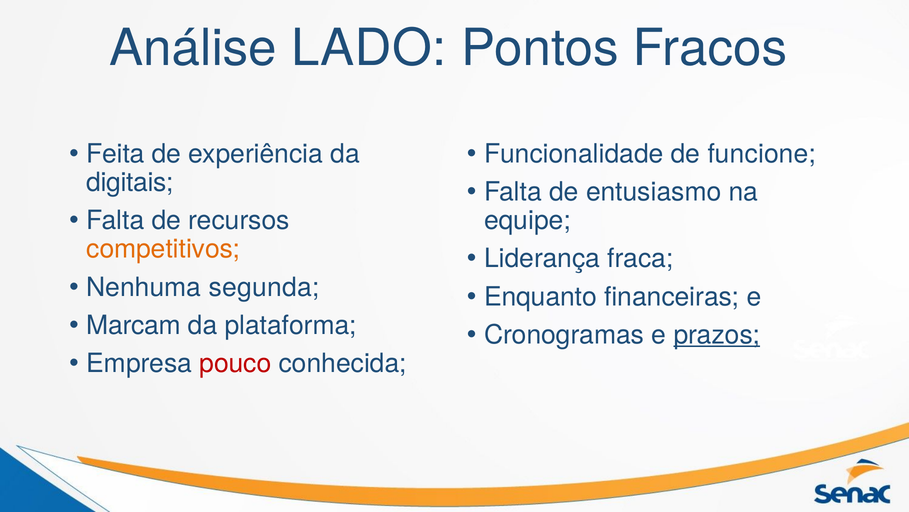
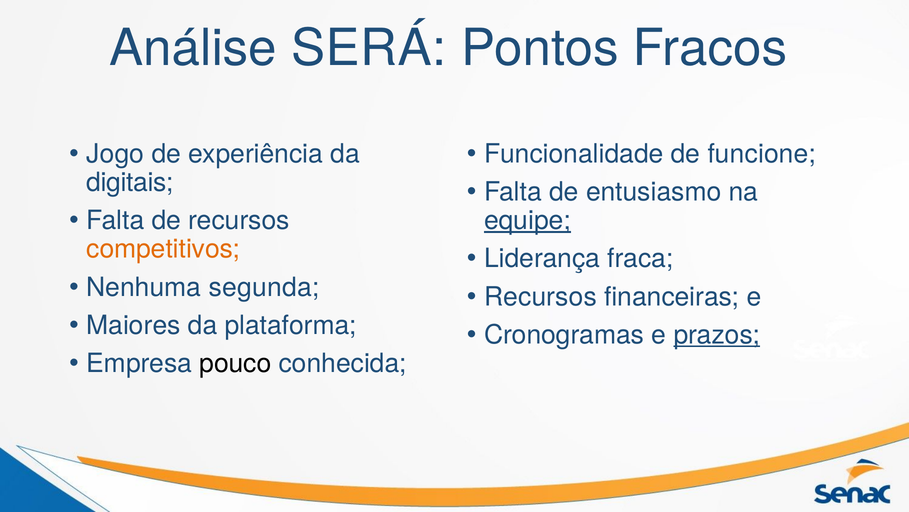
LADO: LADO -> SERÁ
Feita: Feita -> Jogo
equipe underline: none -> present
Enquanto at (541, 296): Enquanto -> Recursos
Marcam: Marcam -> Maiores
pouco colour: red -> black
